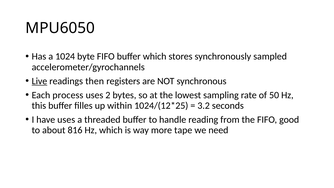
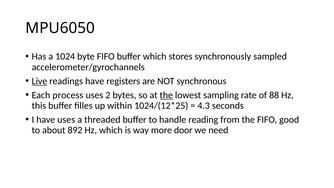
readings then: then -> have
the at (166, 95) underline: none -> present
50: 50 -> 88
3.2: 3.2 -> 4.3
816: 816 -> 892
tape: tape -> door
